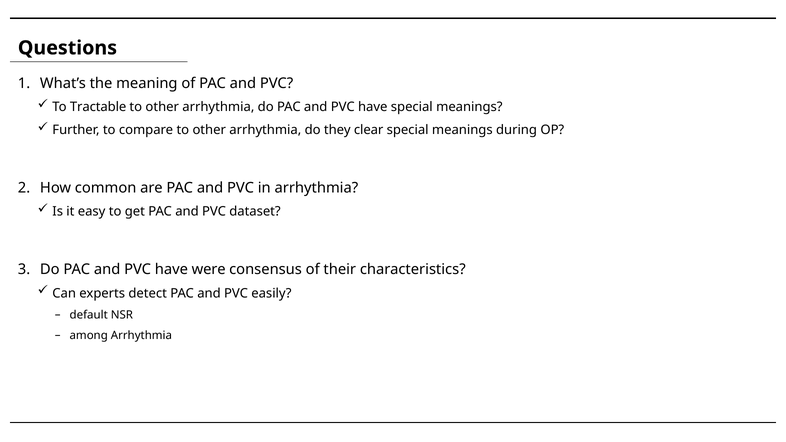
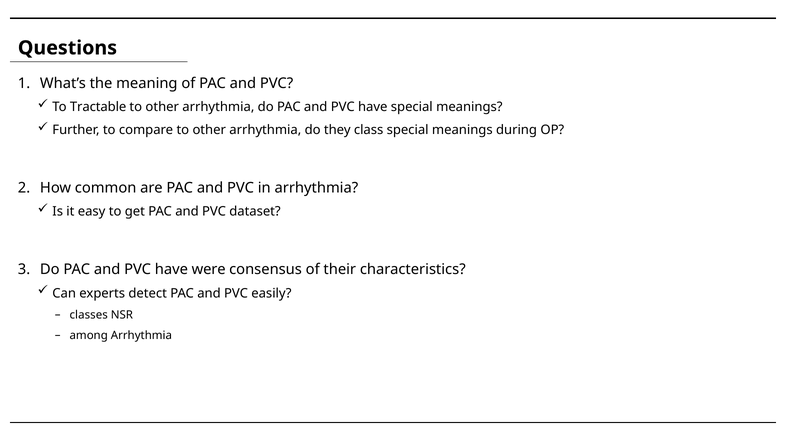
clear: clear -> class
default: default -> classes
